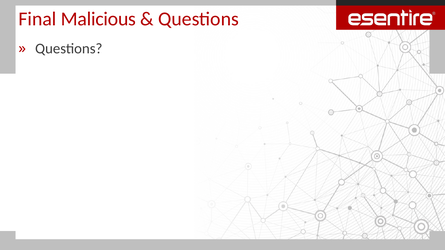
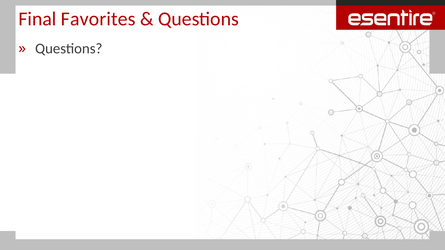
Malicious: Malicious -> Favorites
